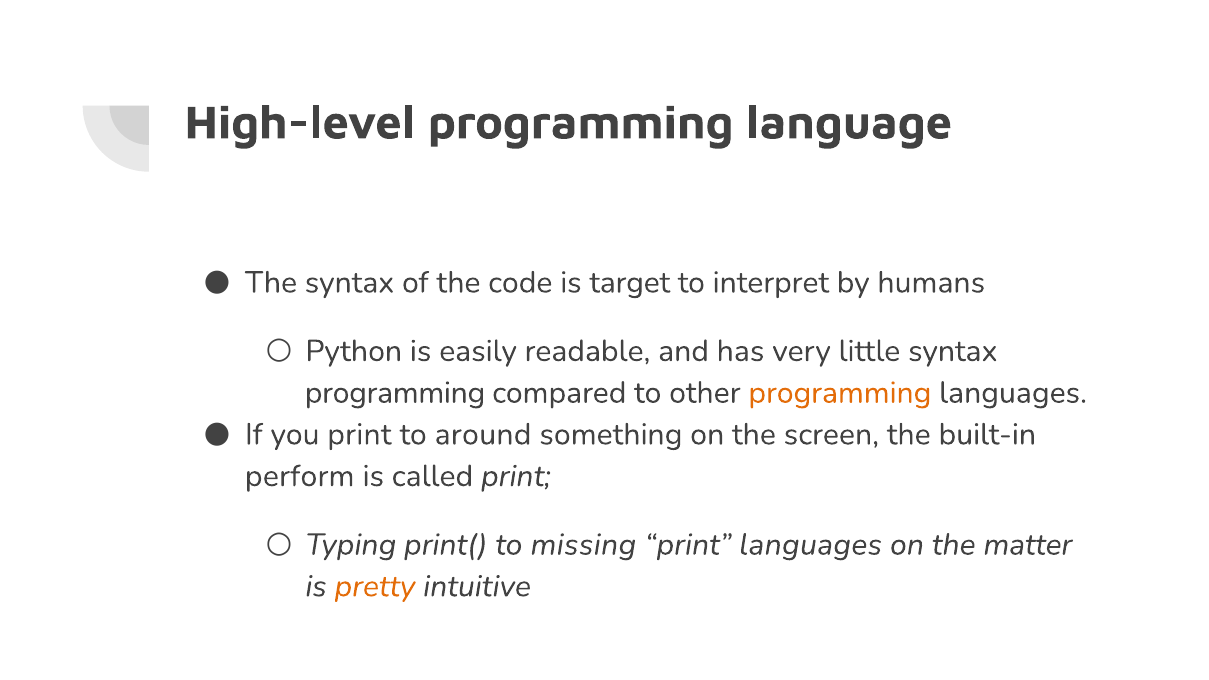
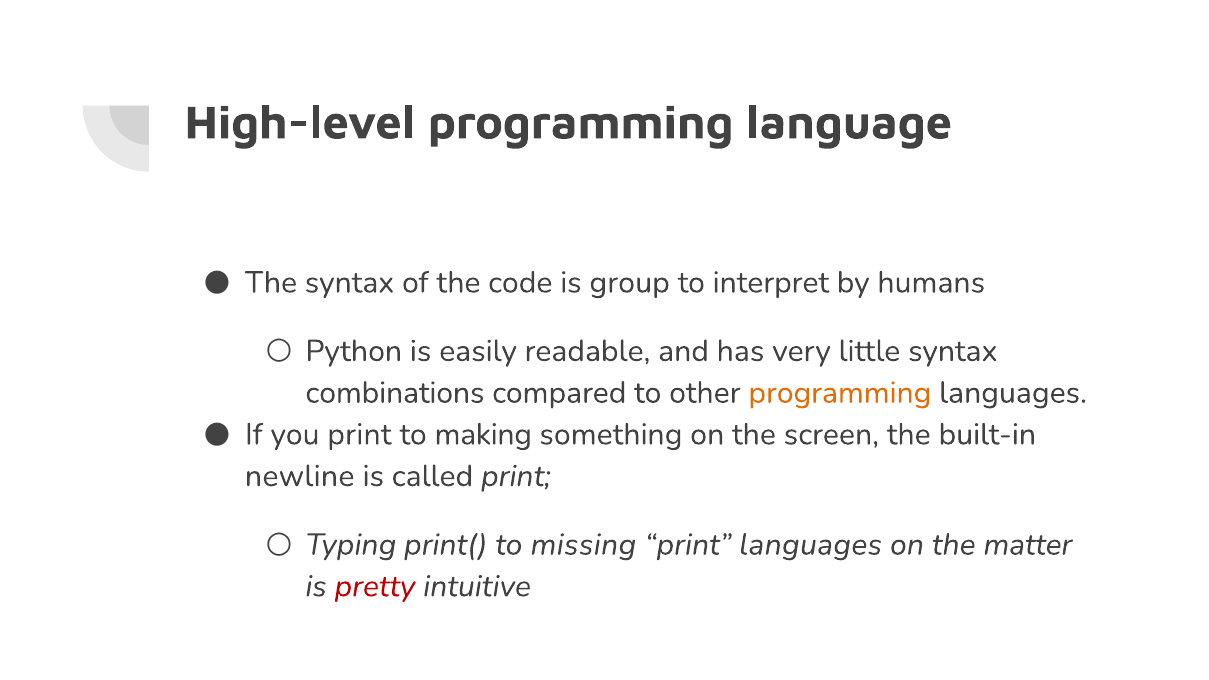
target: target -> group
programming at (395, 393): programming -> combinations
around: around -> making
perform: perform -> newline
pretty colour: orange -> red
